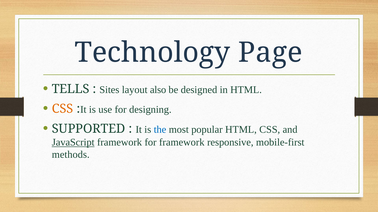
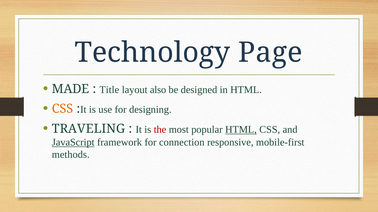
TELLS: TELLS -> MADE
Sites: Sites -> Title
SUPPORTED: SUPPORTED -> TRAVELING
the colour: blue -> red
HTML at (241, 130) underline: none -> present
for framework: framework -> connection
